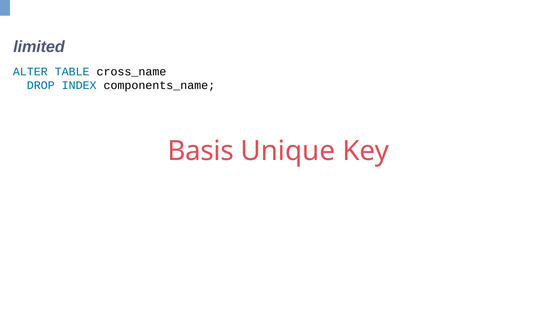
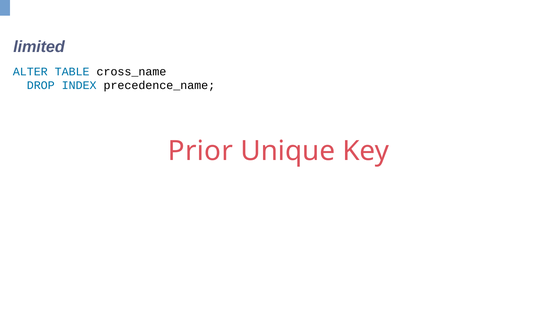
components_name: components_name -> precedence_name
Basis: Basis -> Prior
